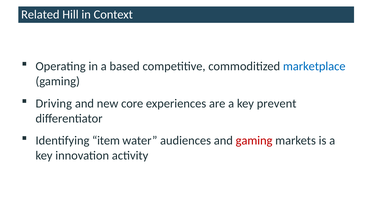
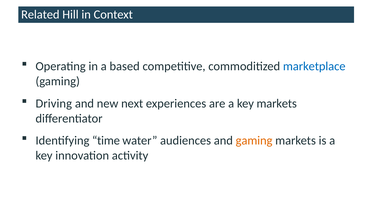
core: core -> next
key prevent: prevent -> markets
item: item -> time
gaming at (254, 140) colour: red -> orange
